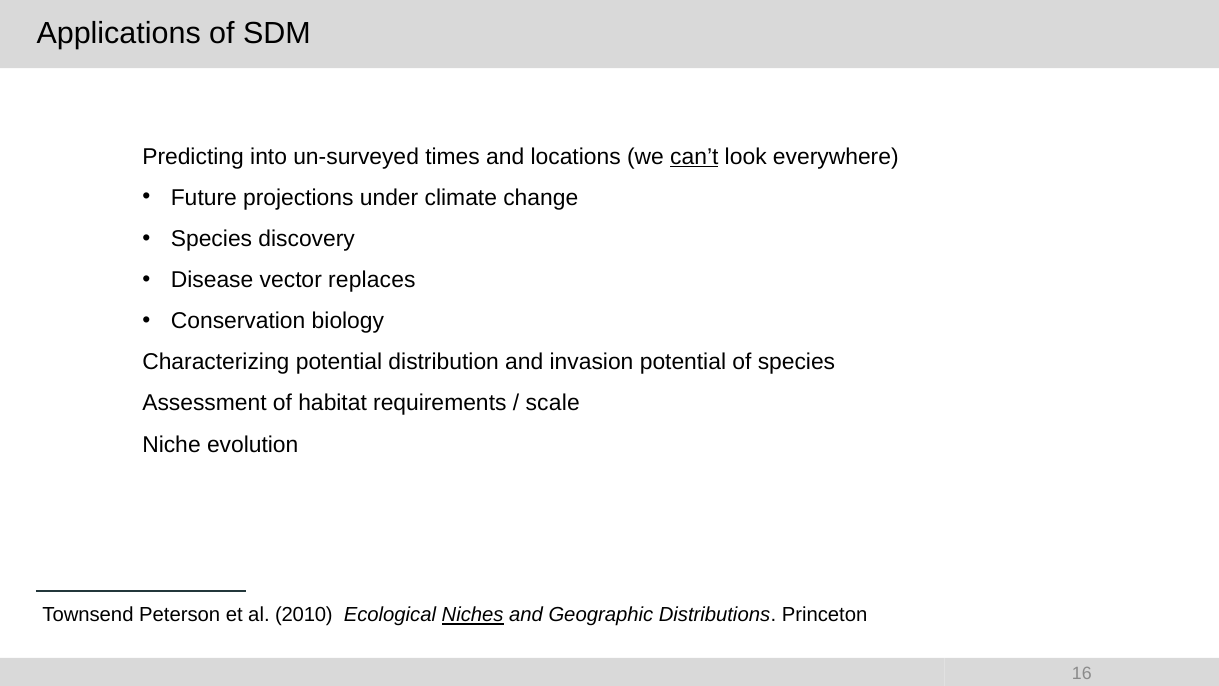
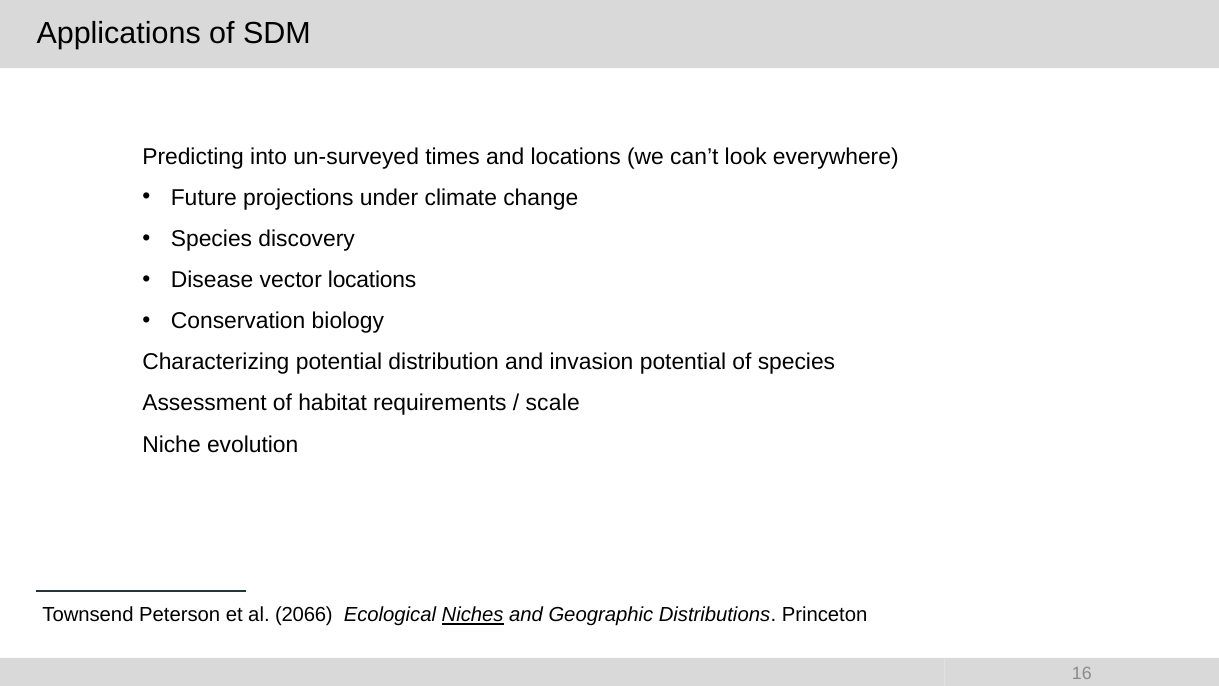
can’t underline: present -> none
vector replaces: replaces -> locations
2010: 2010 -> 2066
